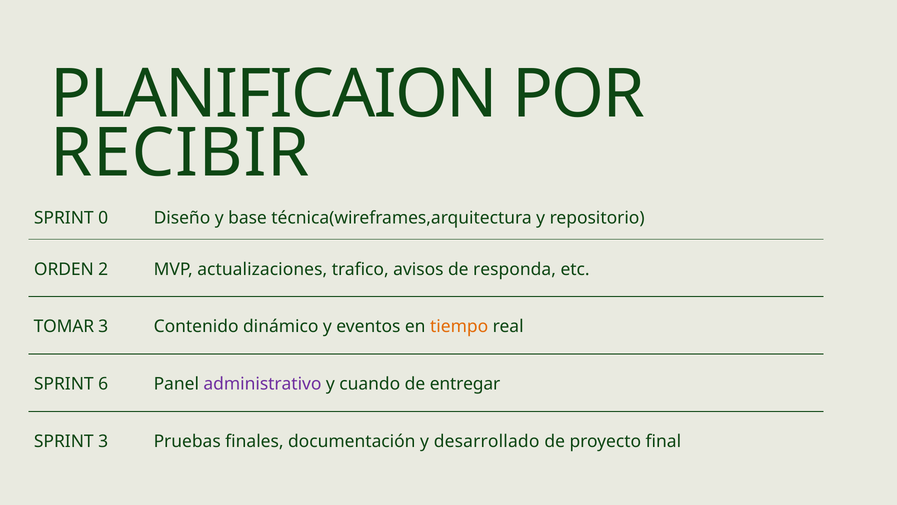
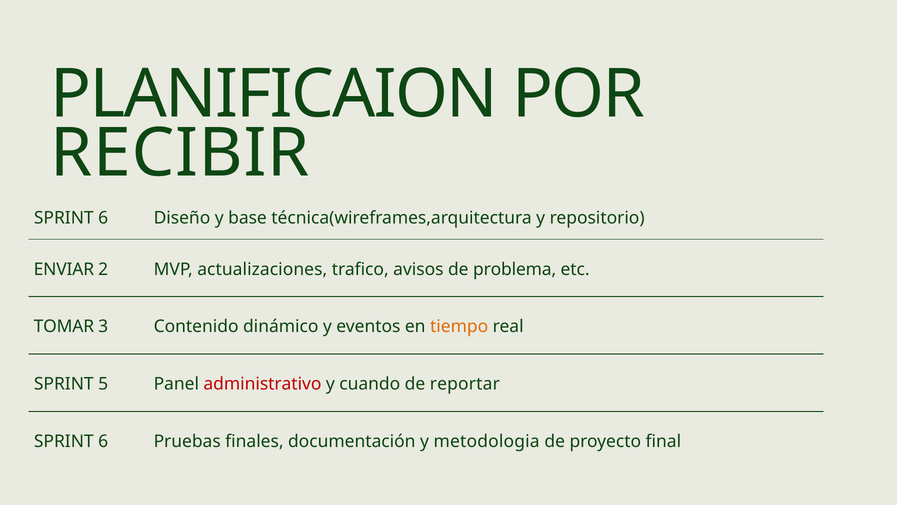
0 at (103, 218): 0 -> 6
ORDEN: ORDEN -> ENVIAR
responda: responda -> problema
6: 6 -> 5
administrativo colour: purple -> red
entregar: entregar -> reportar
3 at (103, 441): 3 -> 6
desarrollado: desarrollado -> metodologia
